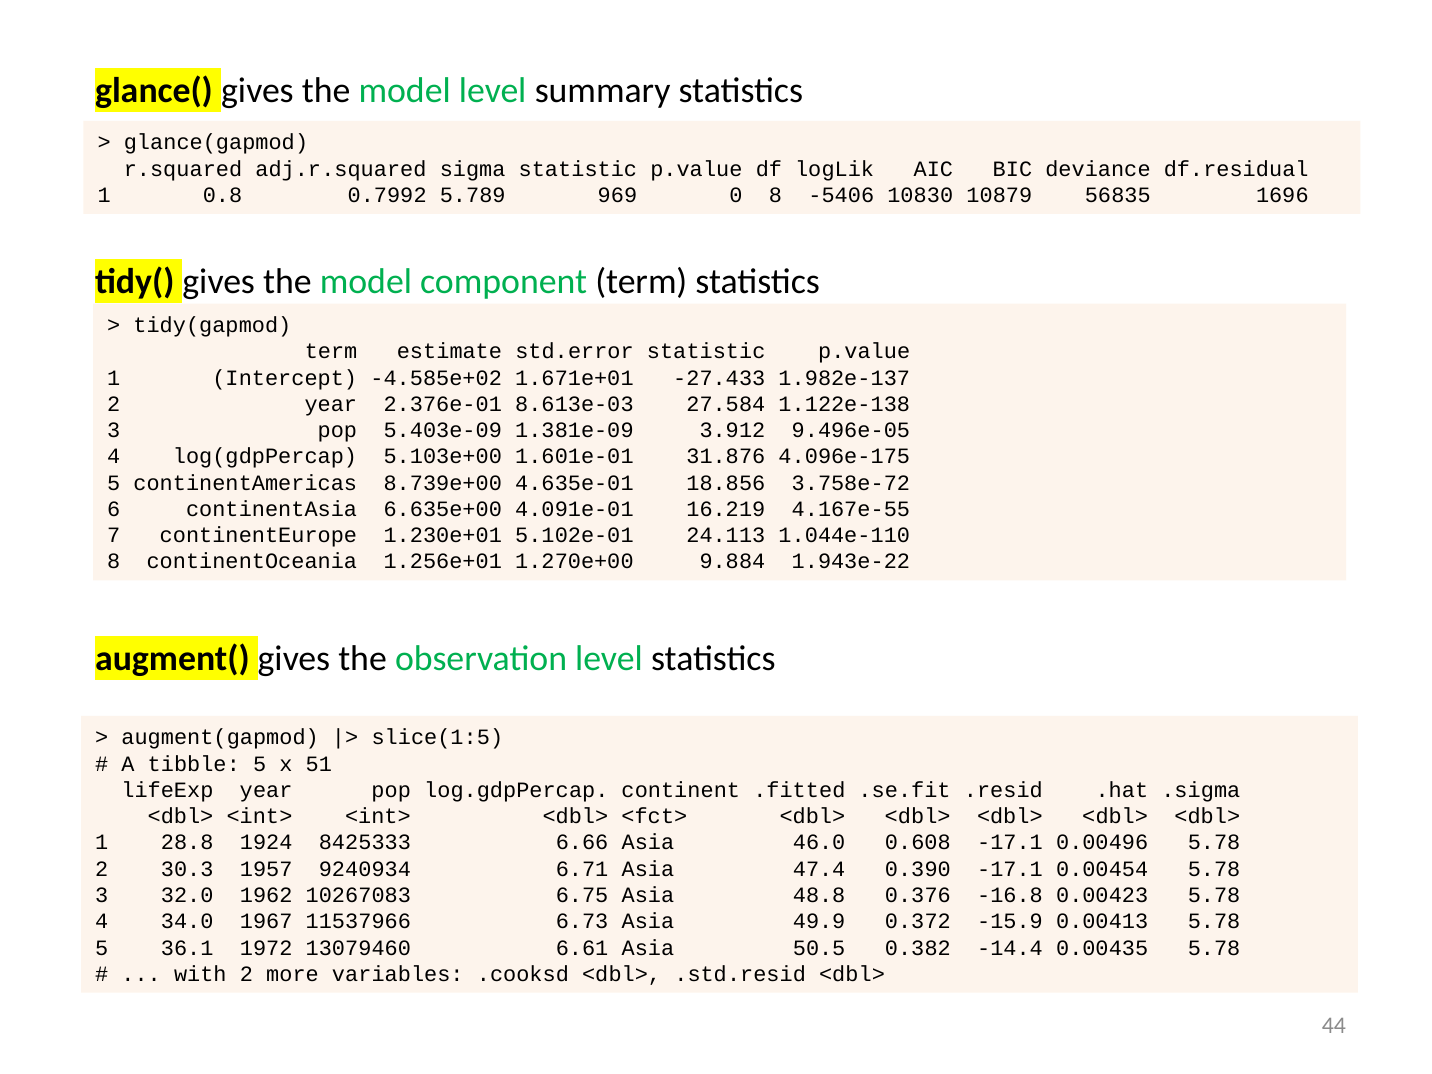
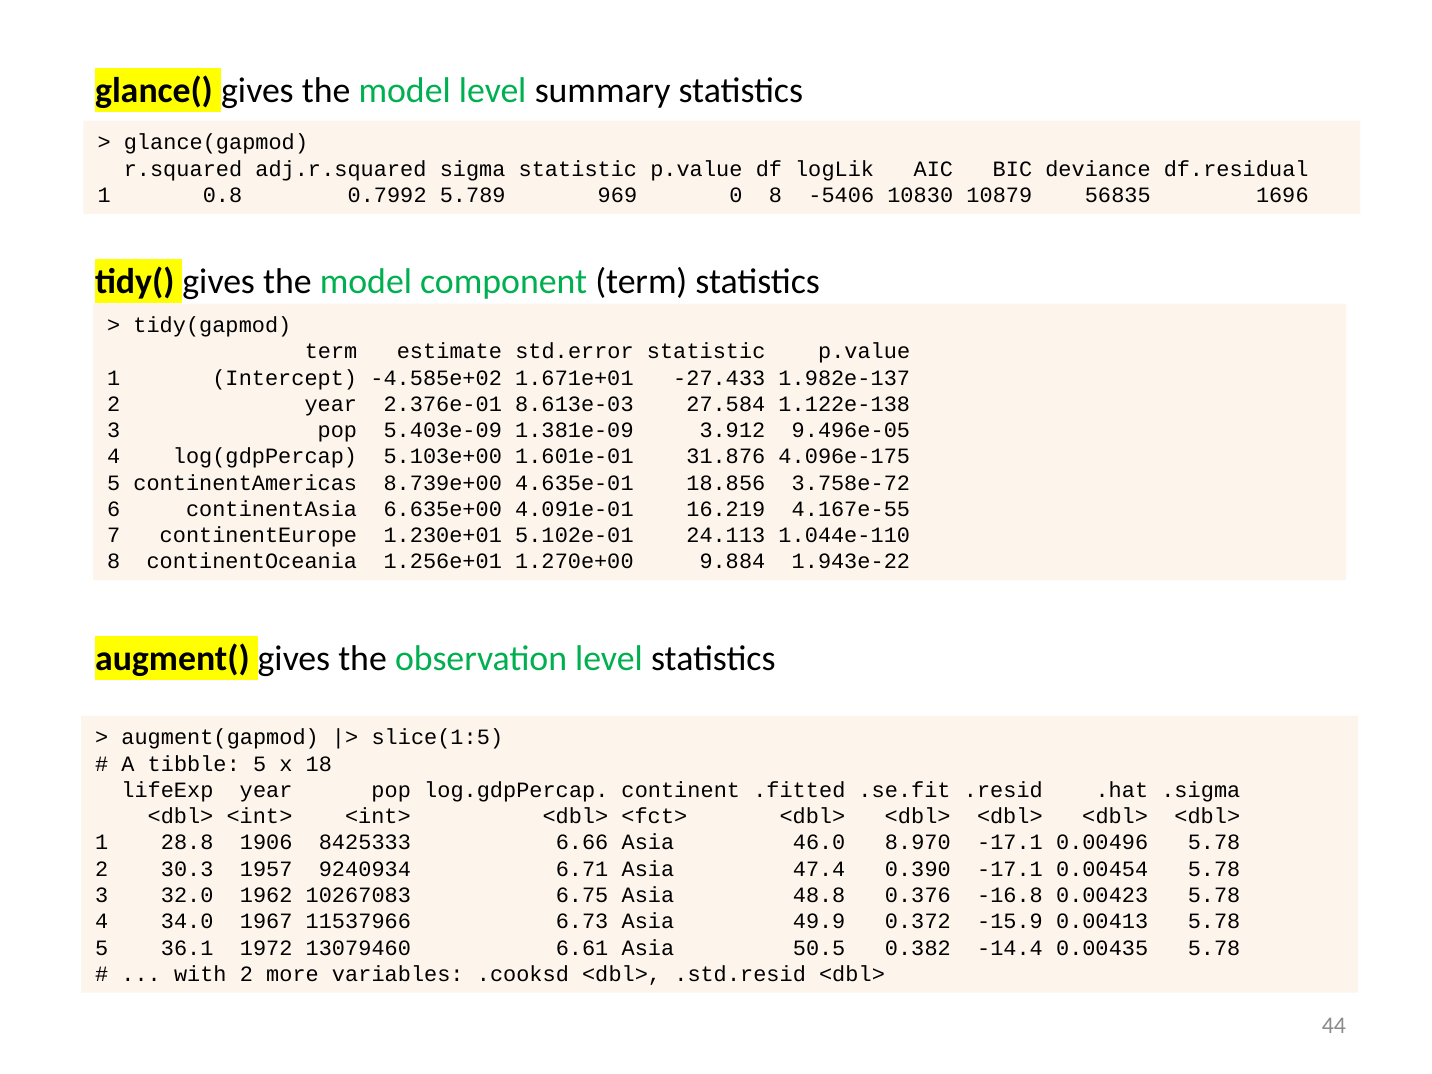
51: 51 -> 18
1924: 1924 -> 1906
0.608: 0.608 -> 8.970
